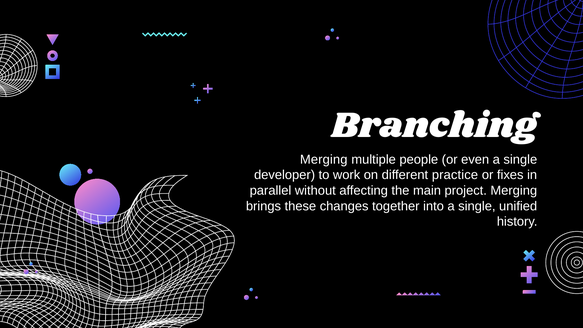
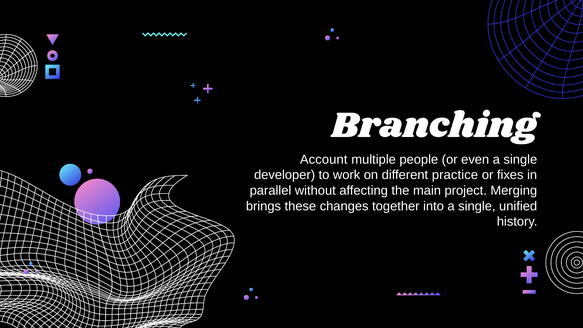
Merging at (324, 159): Merging -> Account
